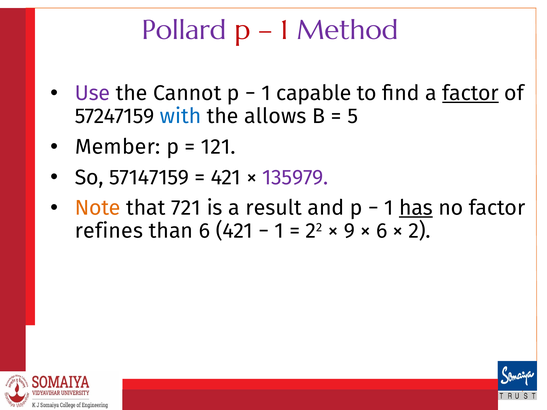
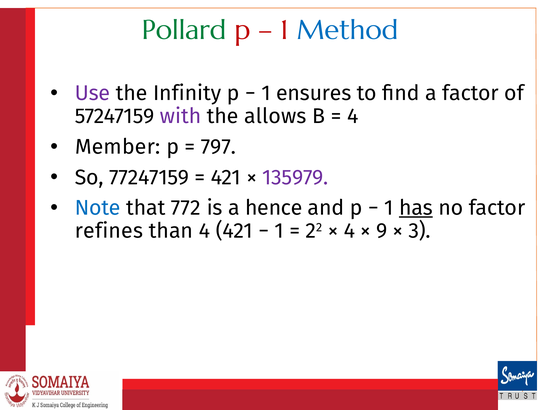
Pollard colour: purple -> green
Method colour: purple -> blue
Cannot: Cannot -> Infinity
capable: capable -> ensures
factor at (471, 93) underline: present -> none
with colour: blue -> purple
5 at (353, 116): 5 -> 4
121: 121 -> 797
57147159: 57147159 -> 77247159
Note colour: orange -> blue
721: 721 -> 772
result: result -> hence
than 6: 6 -> 4
9 at (349, 231): 9 -> 4
6 at (382, 231): 6 -> 9
2: 2 -> 3
